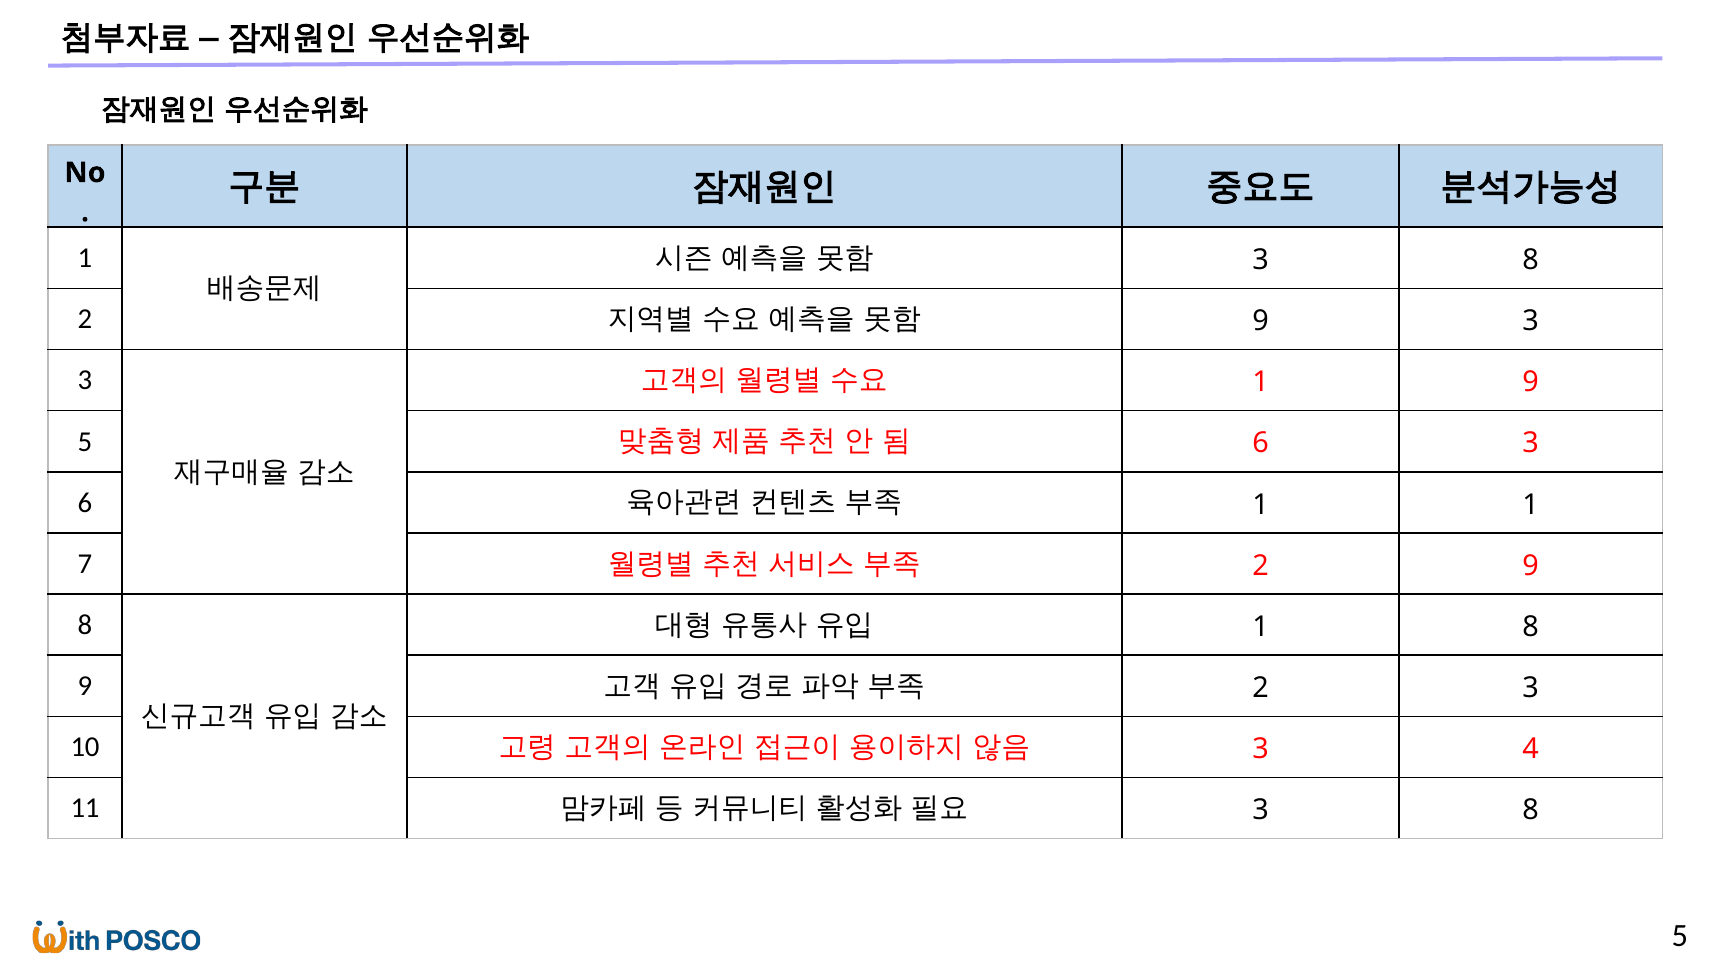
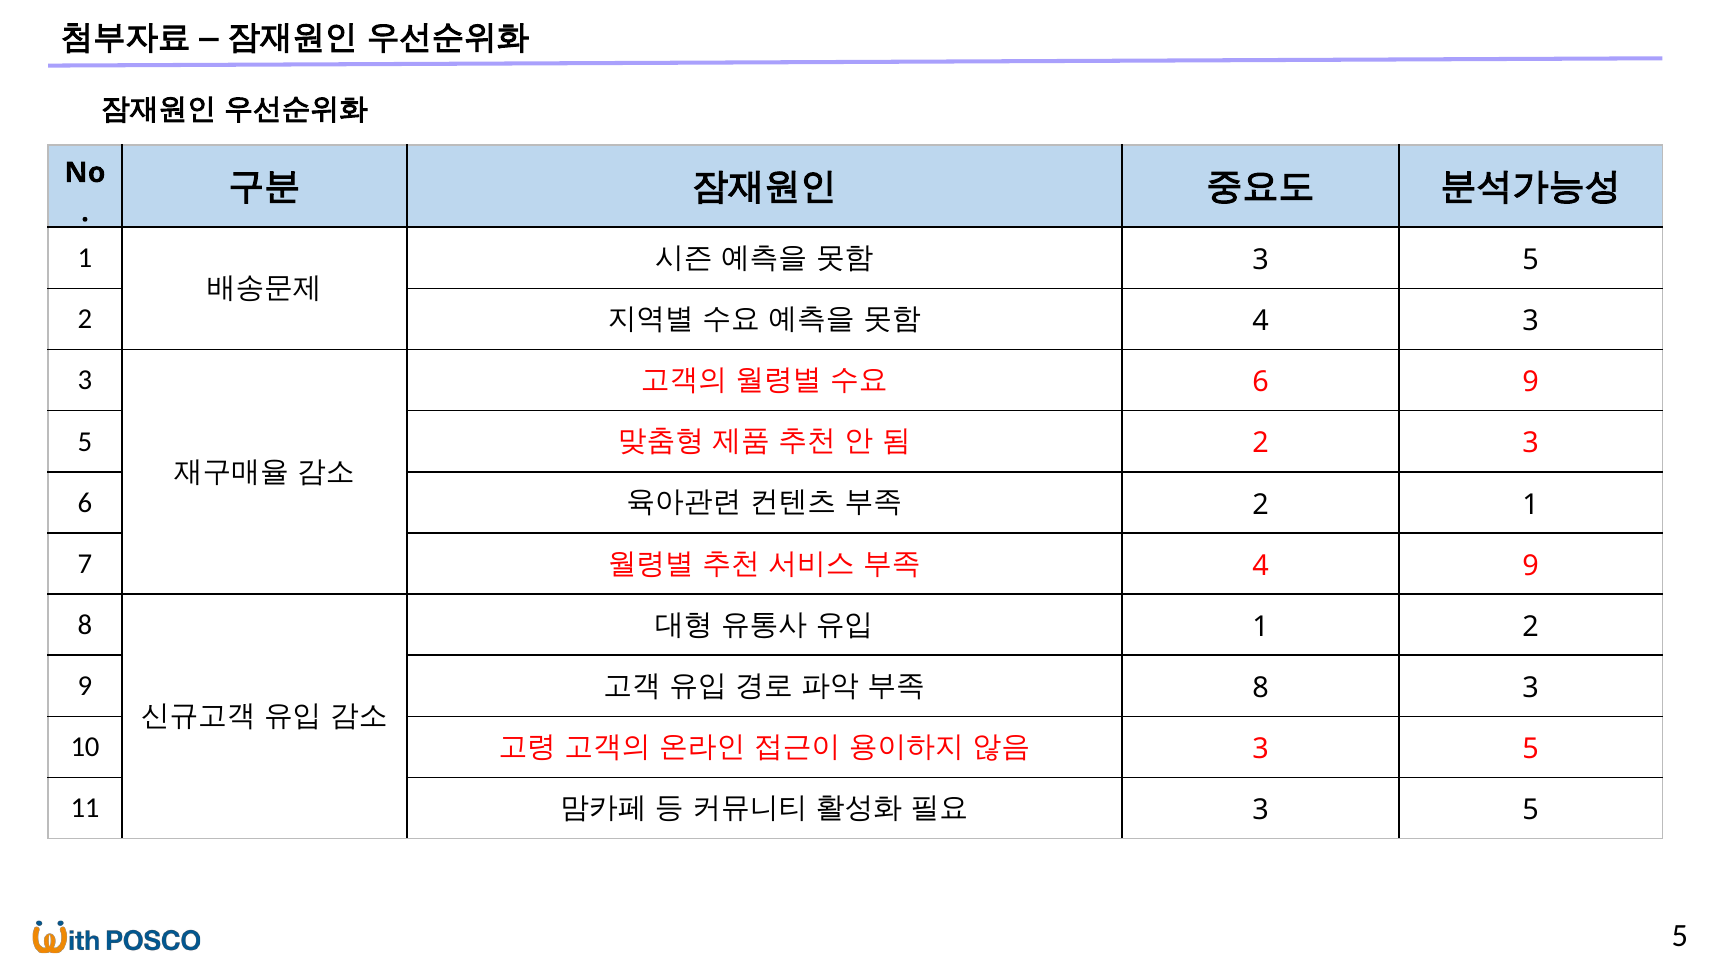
8 at (1531, 260): 8 -> 5
9 at (1261, 321): 9 -> 4
1 at (1261, 382): 1 -> 6
6 at (1261, 443): 6 -> 2
1 at (1261, 504): 1 -> 2
2 at (1261, 566): 2 -> 4
1 8: 8 -> 2
2 at (1261, 688): 2 -> 8
4 at (1531, 749): 4 -> 5
8 at (1531, 810): 8 -> 5
